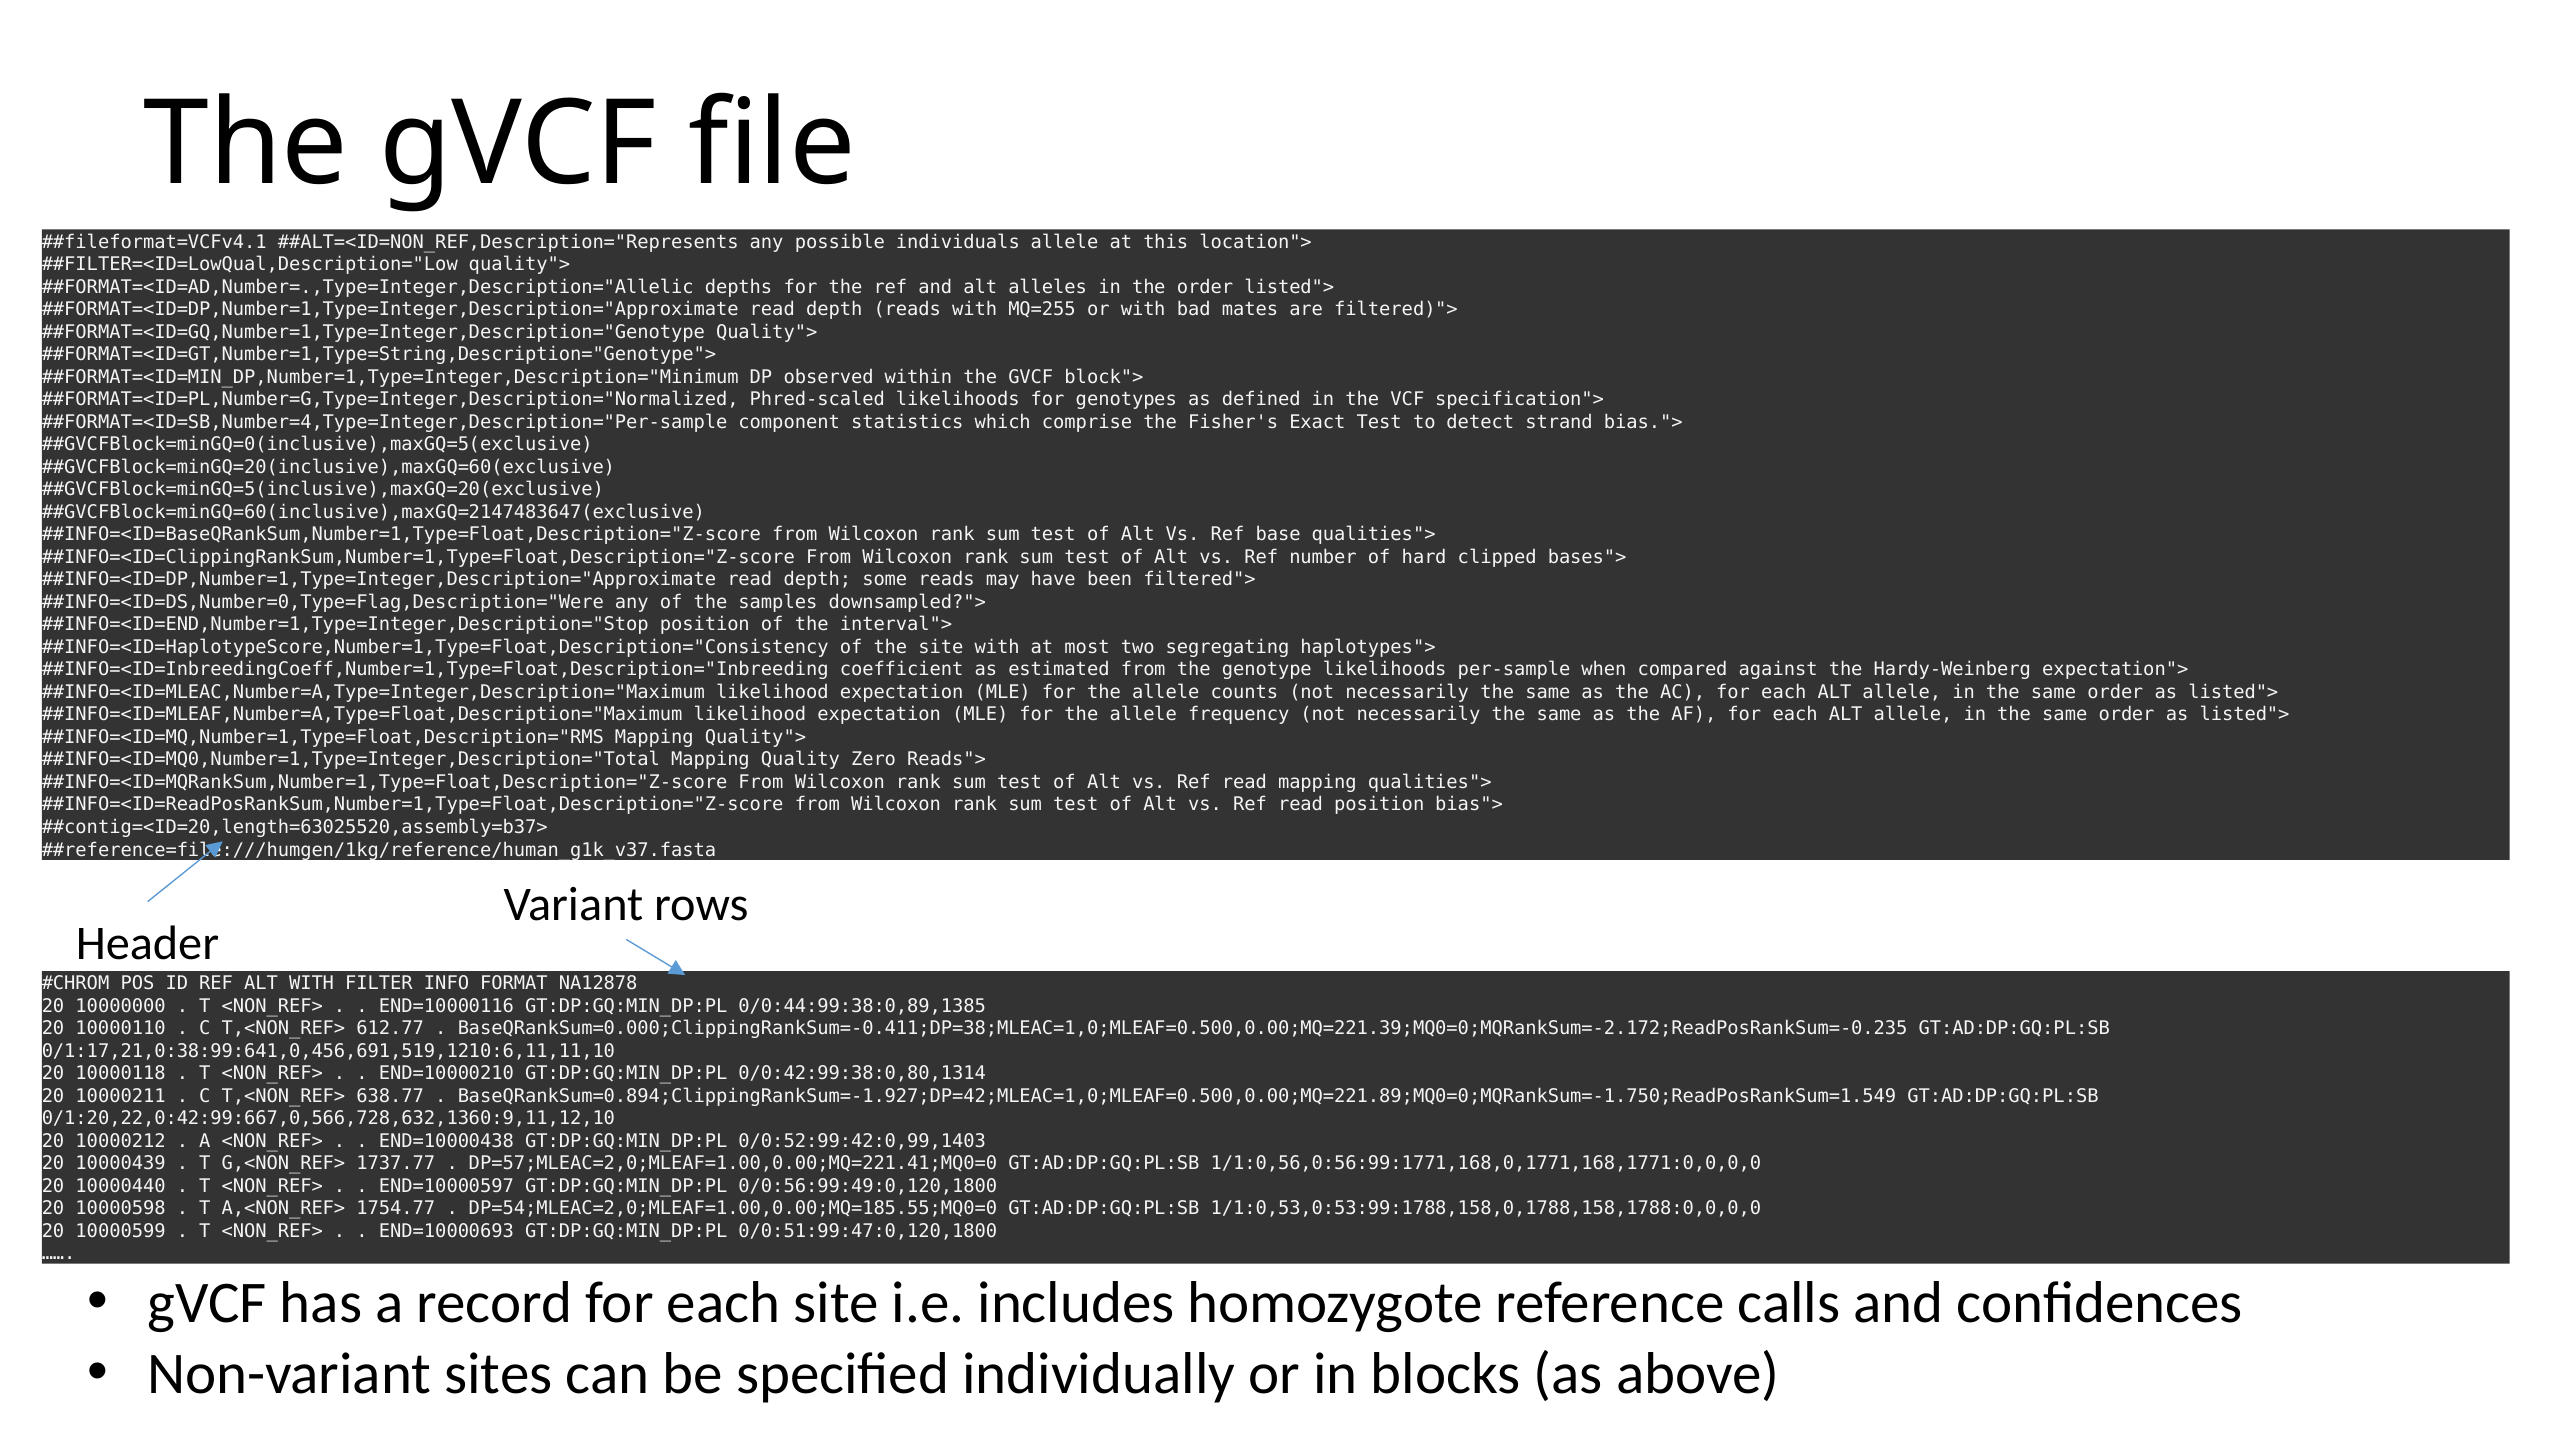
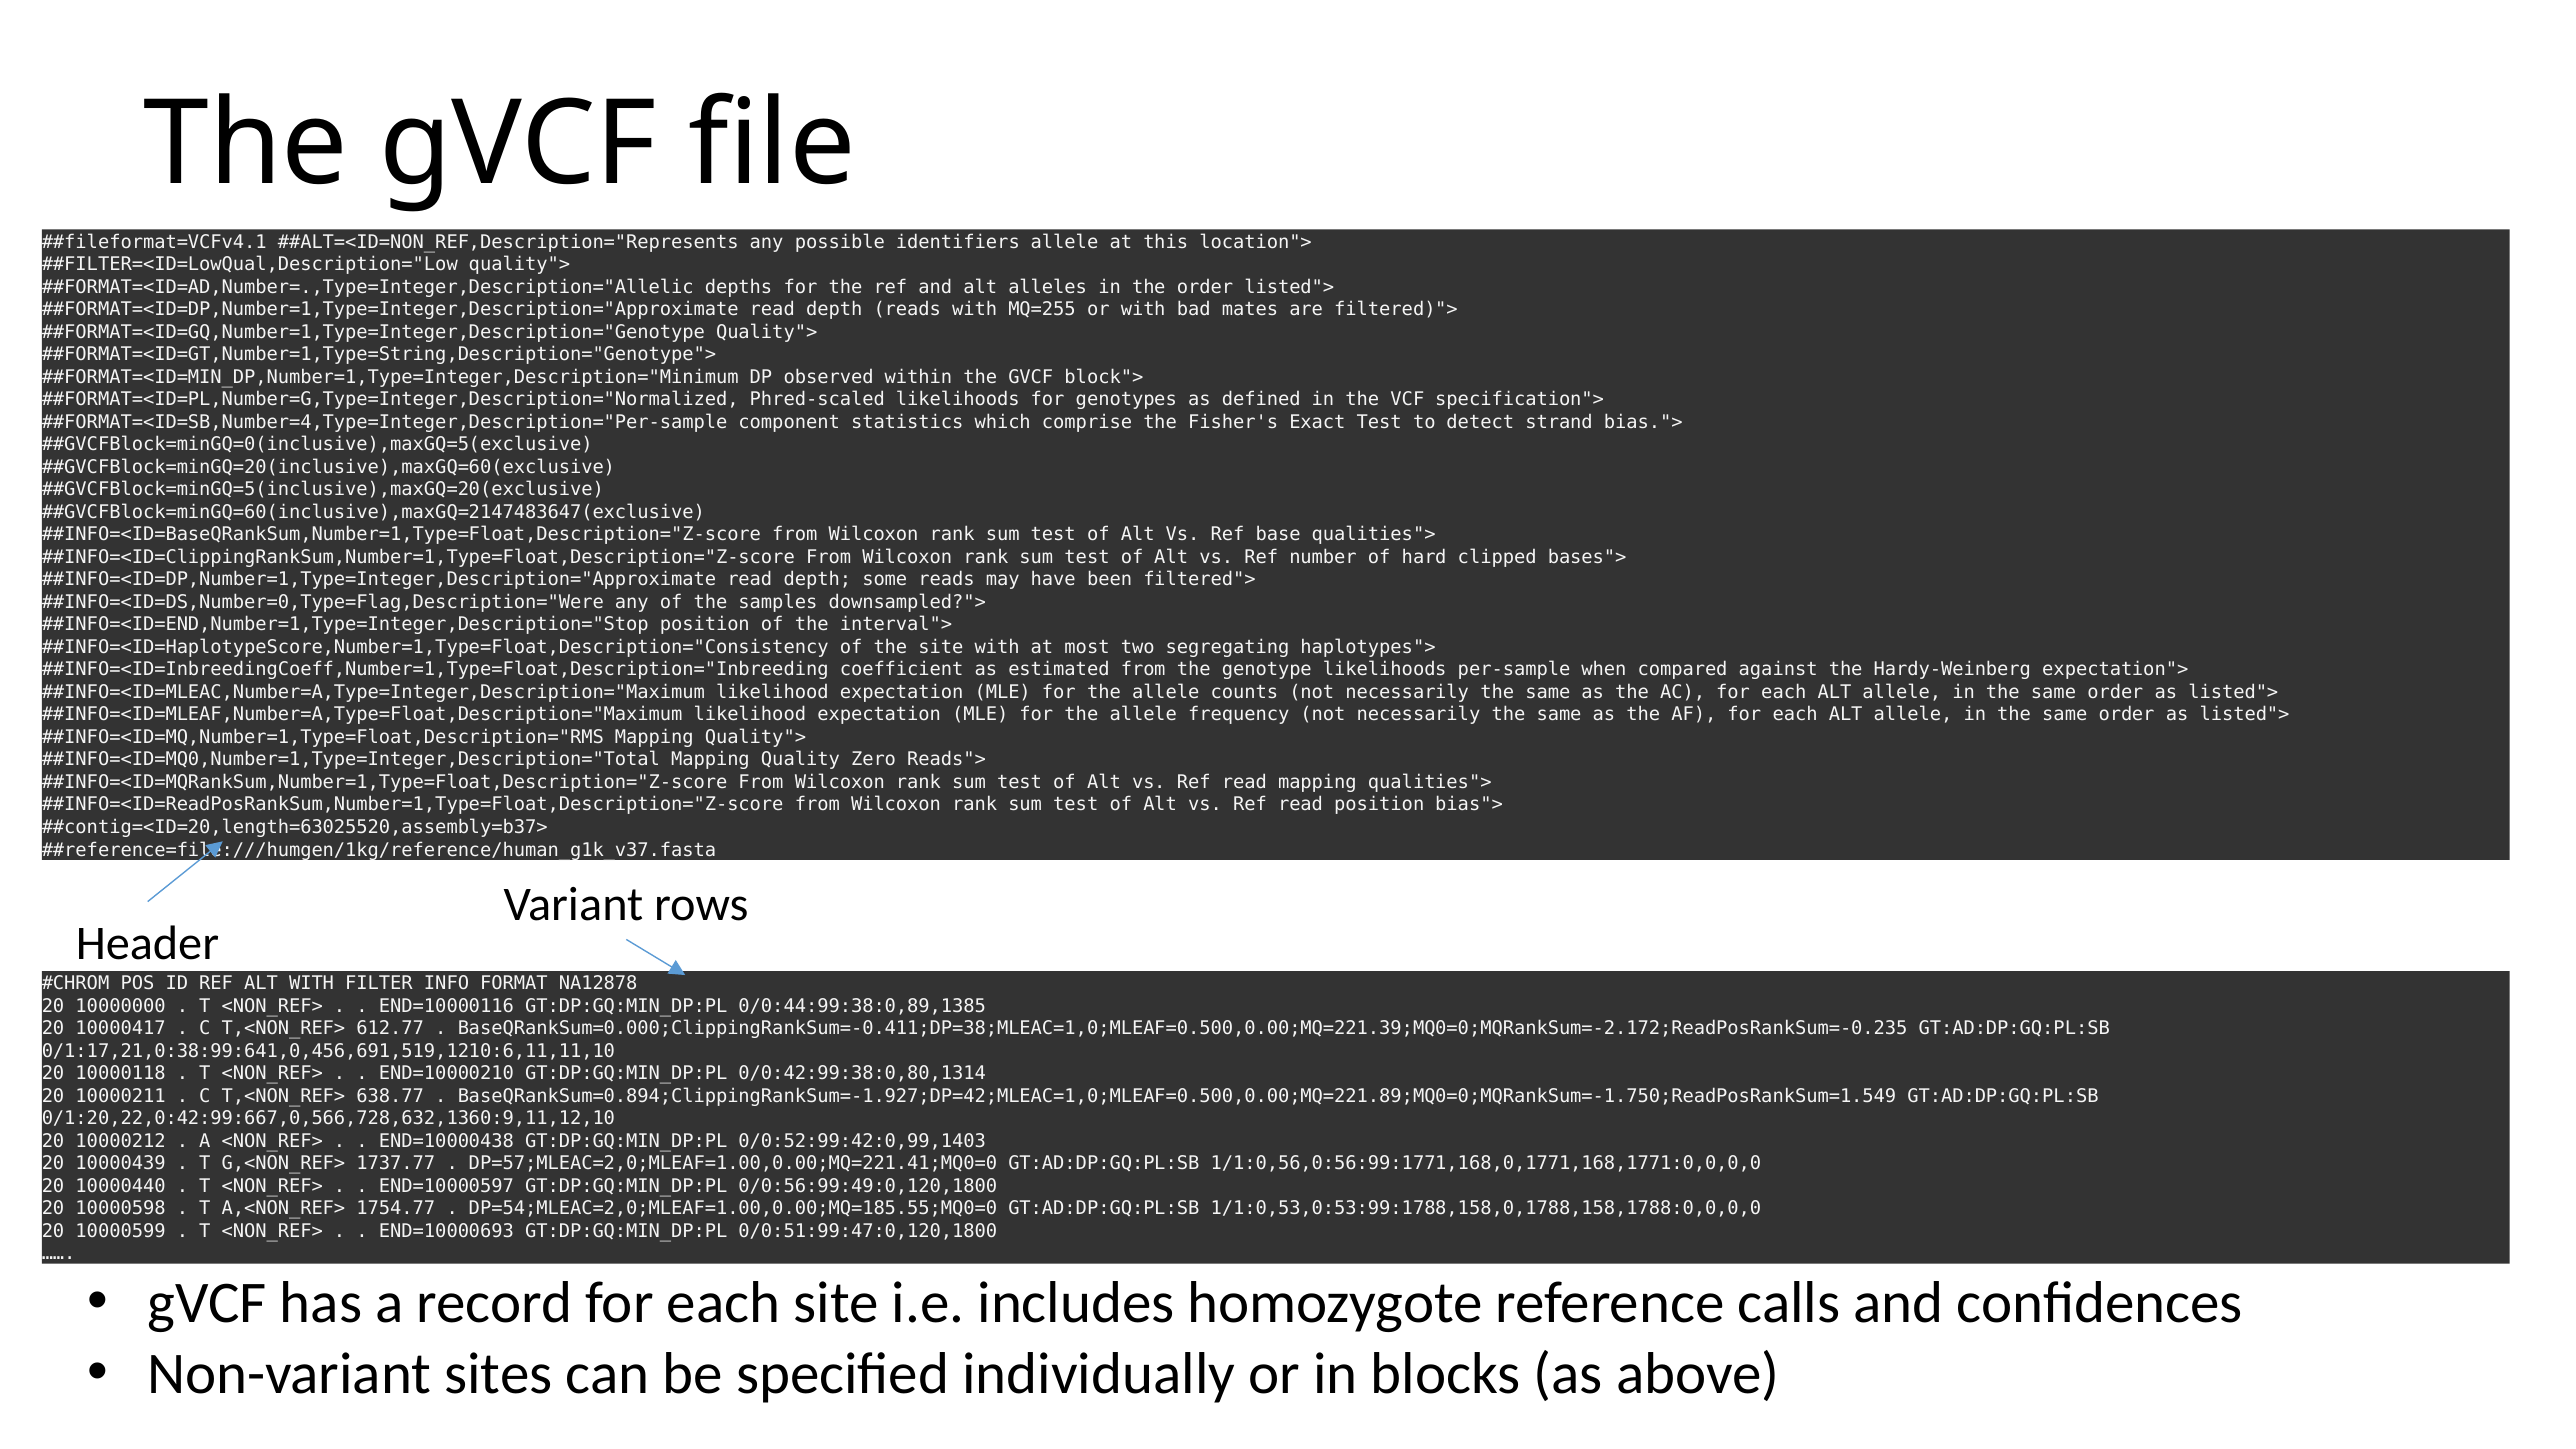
individuals: individuals -> identifiers
10000110: 10000110 -> 10000417
